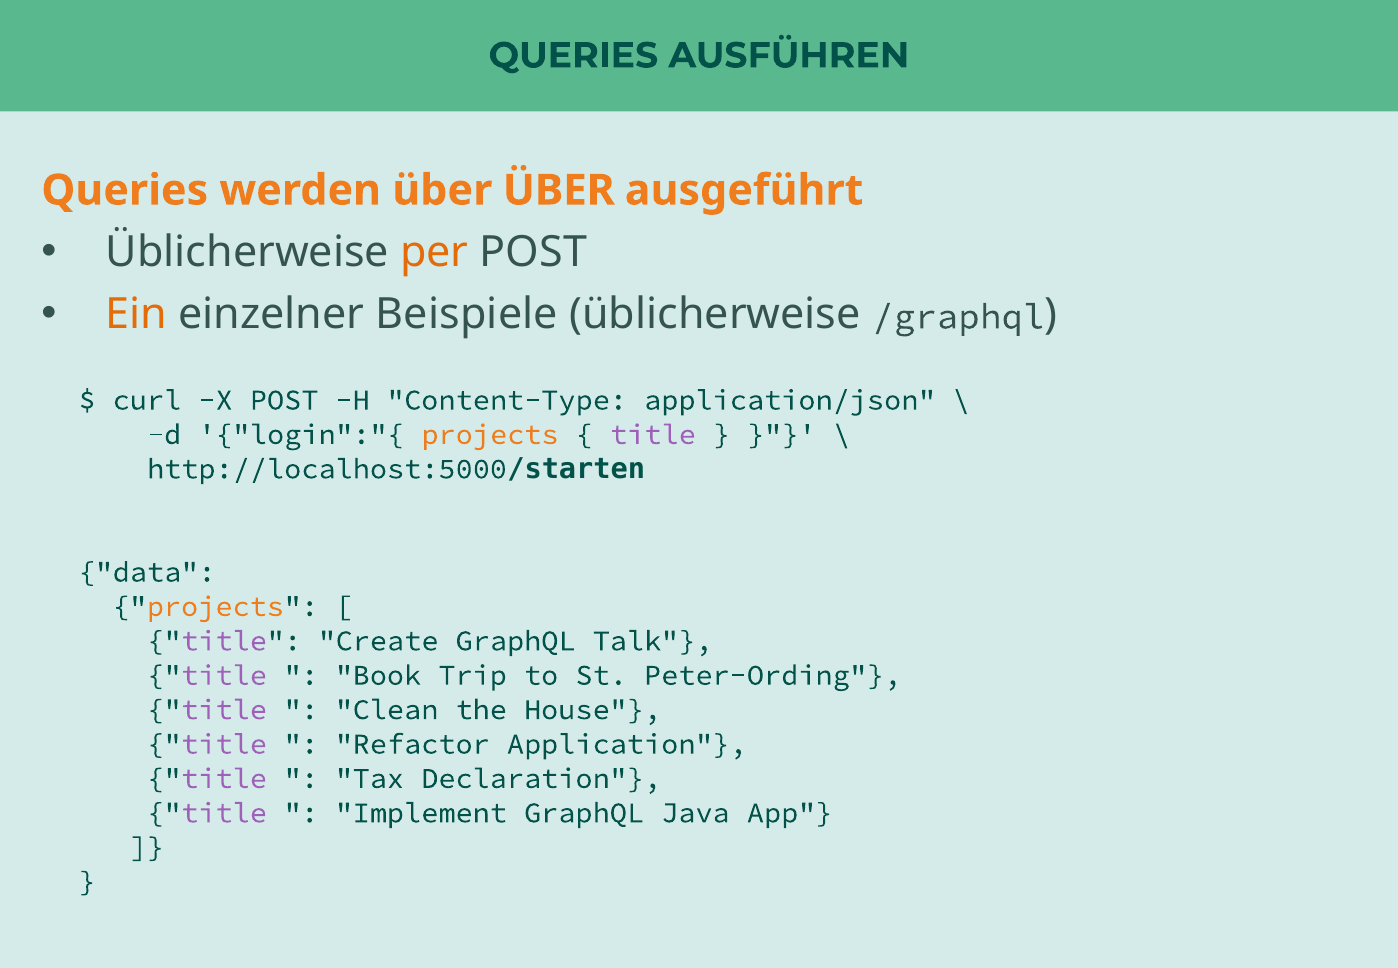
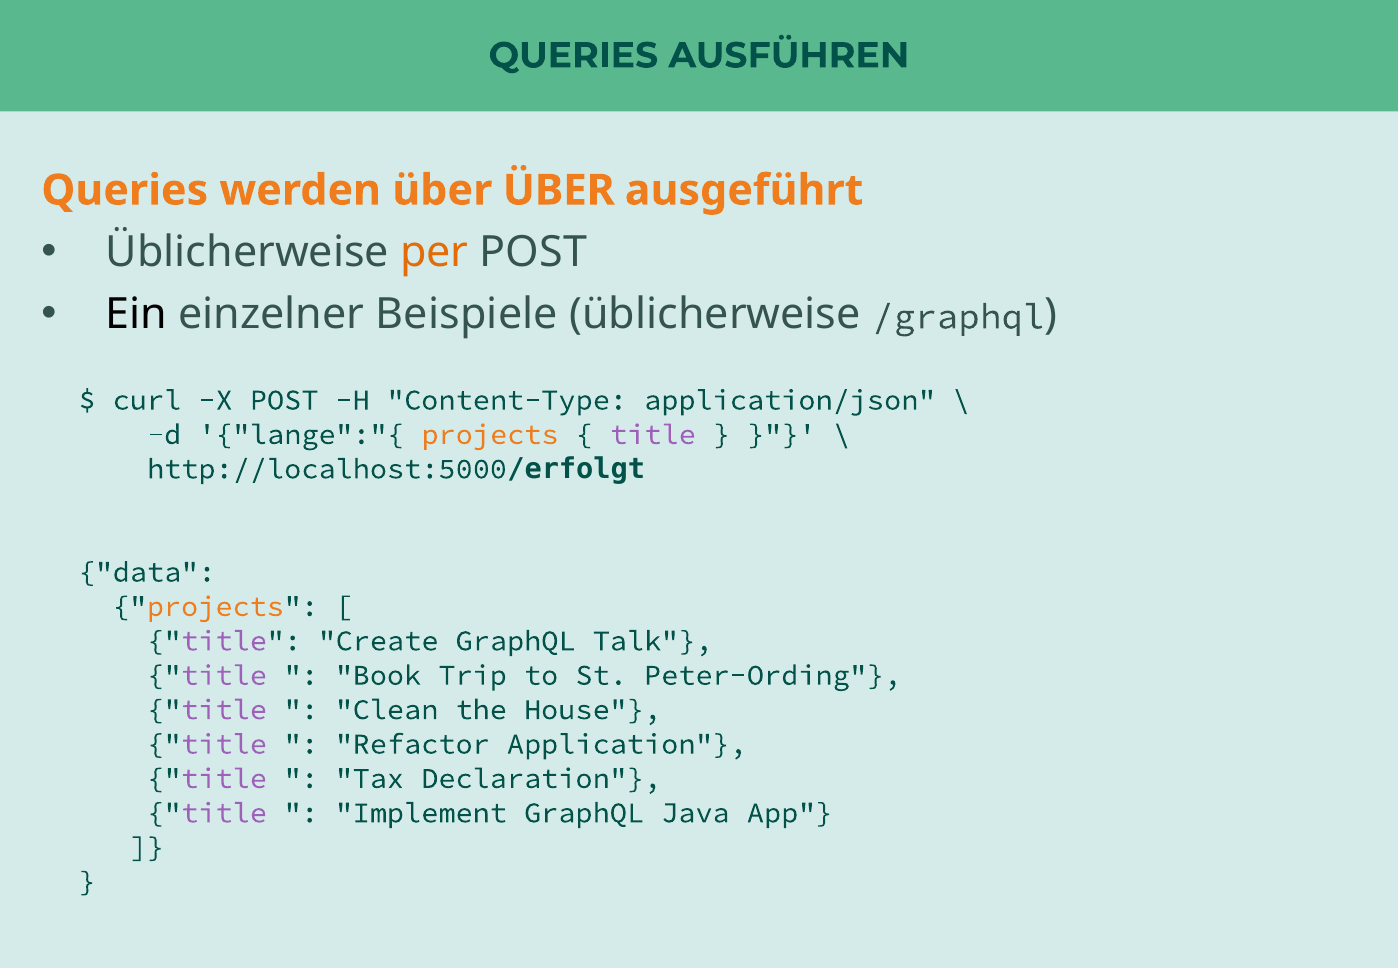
Ein colour: orange -> black
login":"{: login":"{ -> lange":"{
/starten: /starten -> /erfolgt
